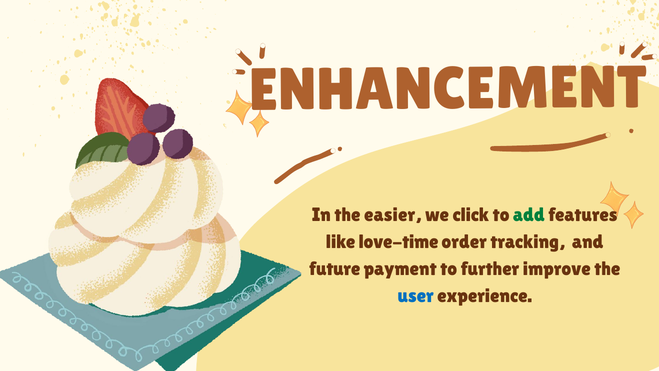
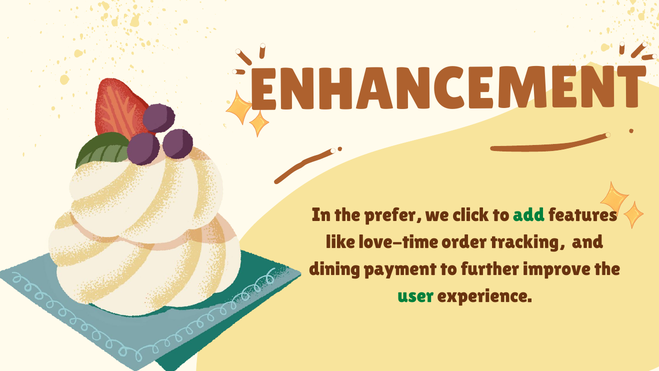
easier: easier -> prefer
future: future -> dining
user colour: blue -> green
